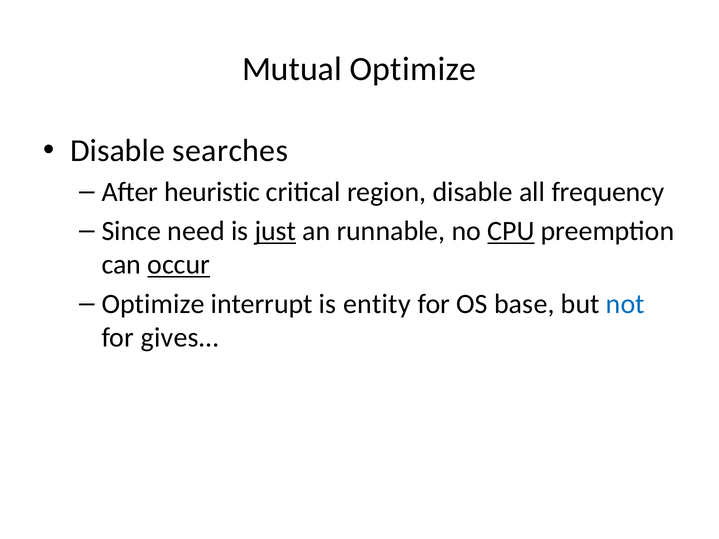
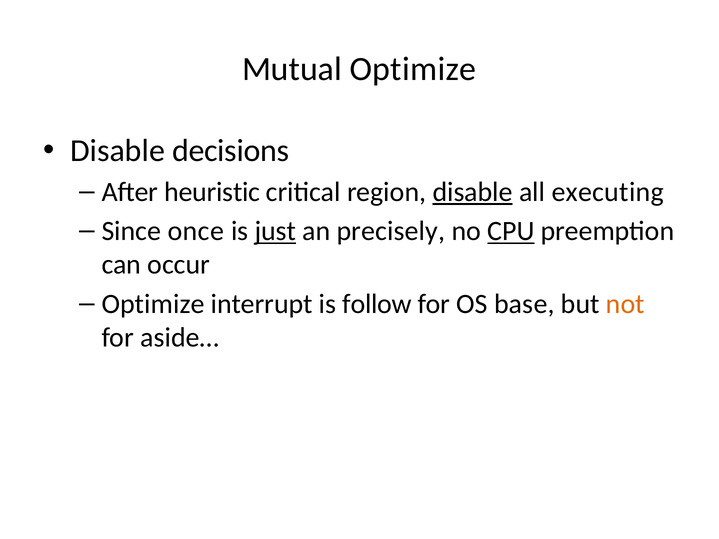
searches: searches -> decisions
disable at (473, 192) underline: none -> present
frequency: frequency -> executing
need: need -> once
runnable: runnable -> precisely
occur underline: present -> none
entity: entity -> follow
not colour: blue -> orange
gives…: gives… -> aside…
